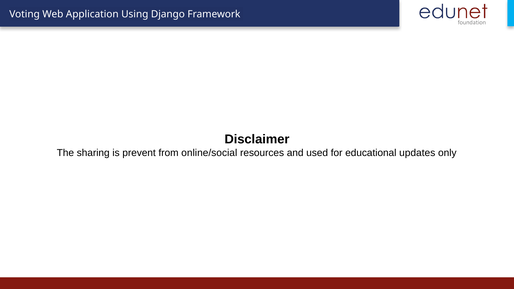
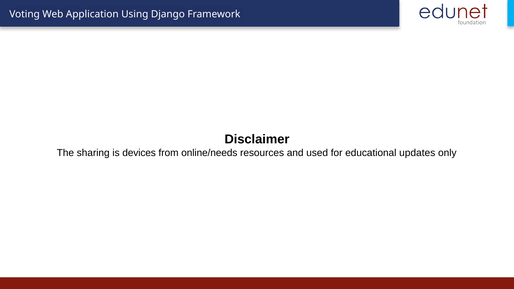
prevent: prevent -> devices
online/social: online/social -> online/needs
